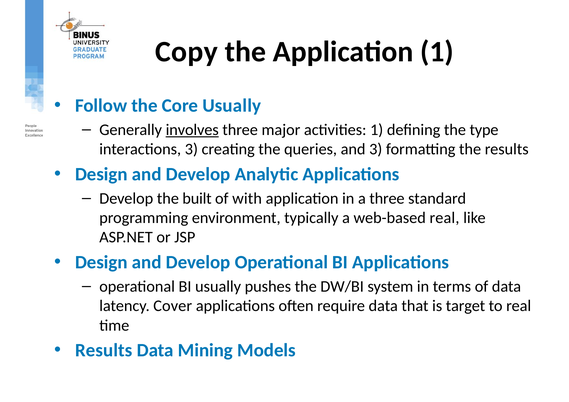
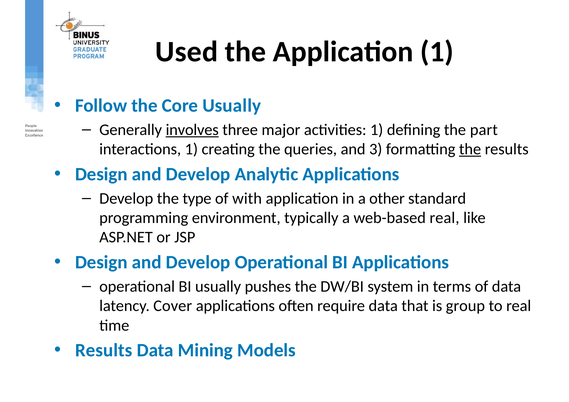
Copy: Copy -> Used
type: type -> part
interactions 3: 3 -> 1
the at (470, 149) underline: none -> present
built: built -> type
a three: three -> other
target: target -> group
